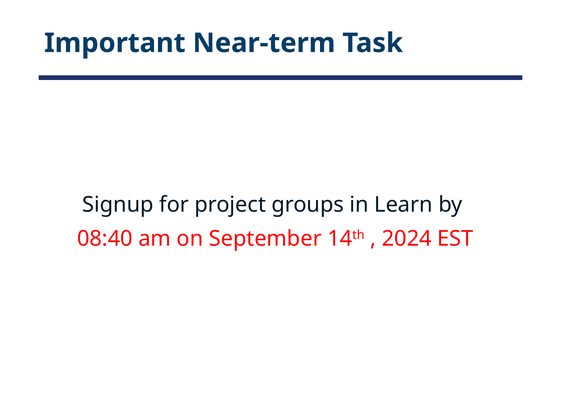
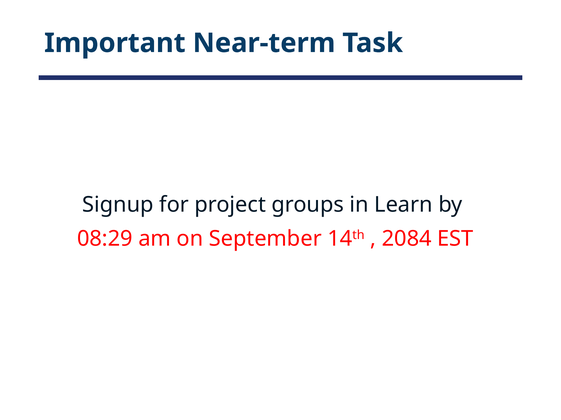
08:40: 08:40 -> 08:29
2024: 2024 -> 2084
